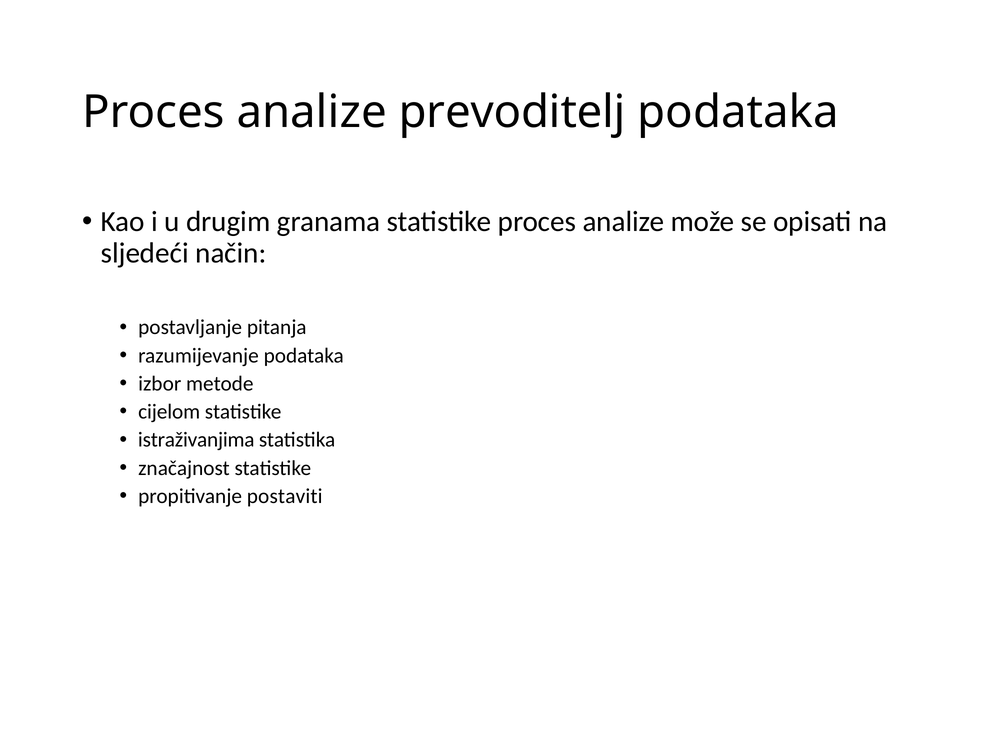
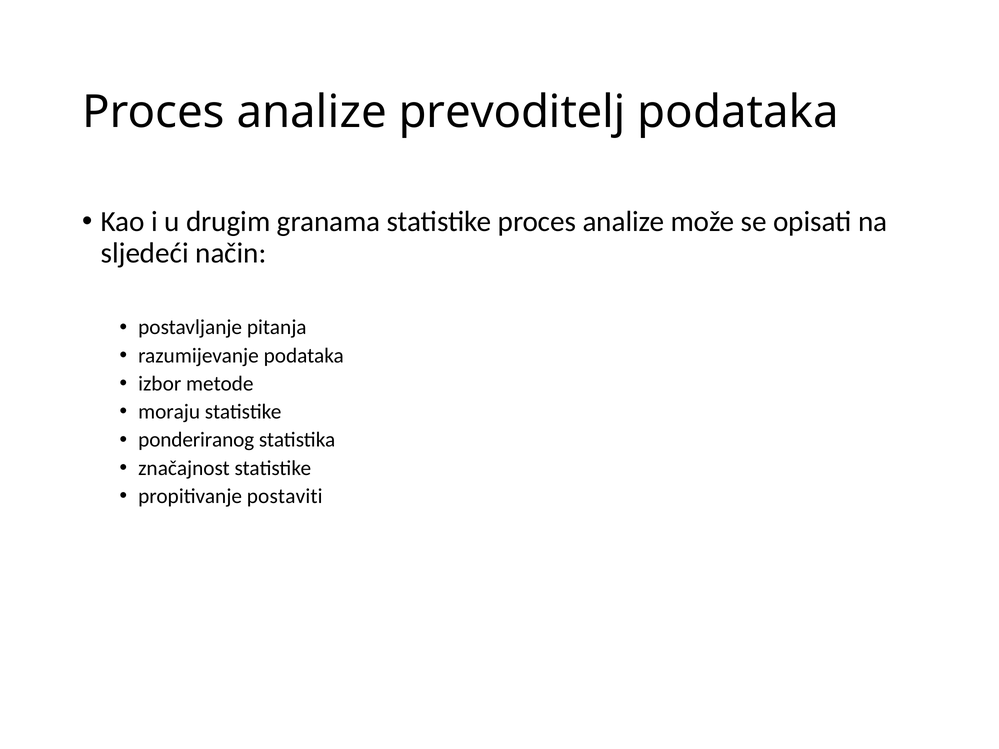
cijelom: cijelom -> moraju
istraživanjima: istraživanjima -> ponderiranog
